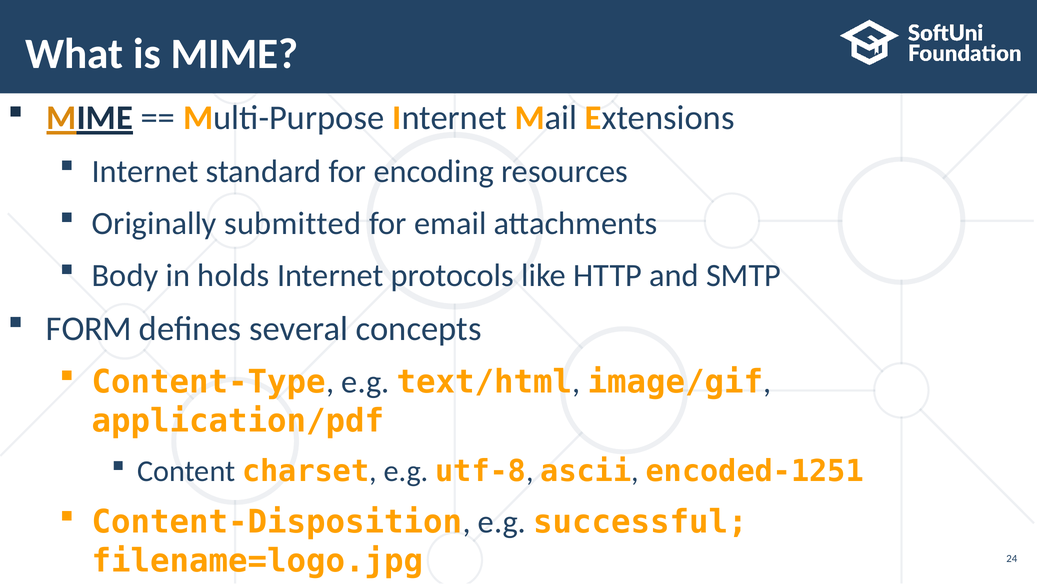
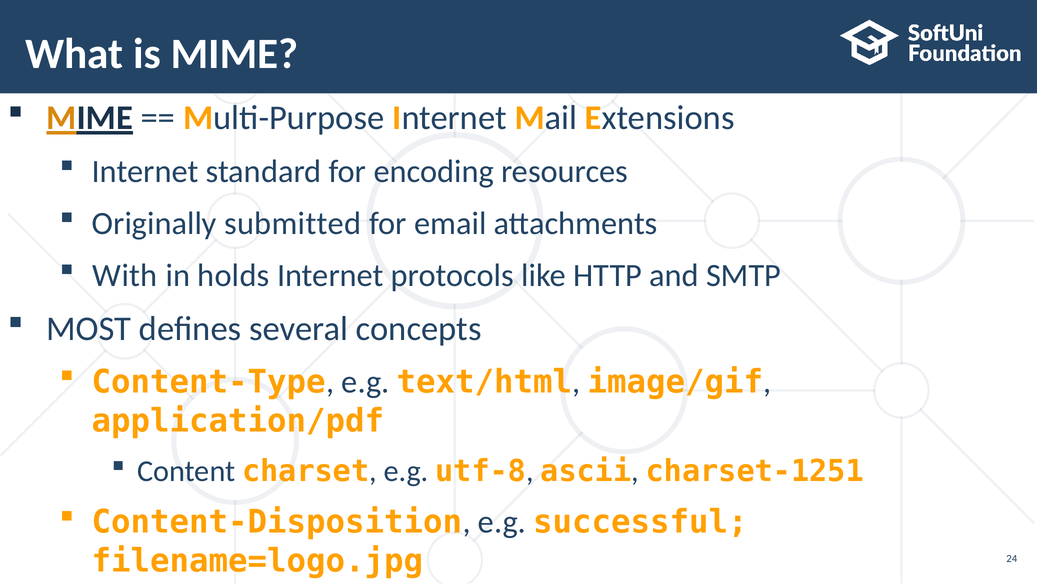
Body: Body -> With
FORM: FORM -> MOST
encoded-1251: encoded-1251 -> charset-1251
